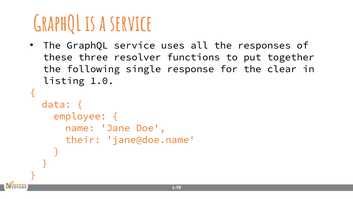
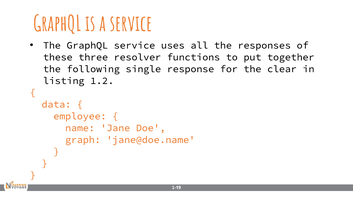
1.0: 1.0 -> 1.2
their: their -> graph
